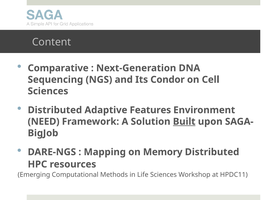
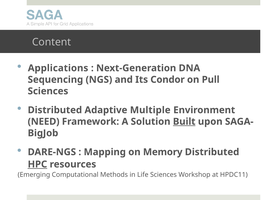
Comparative: Comparative -> Applications
Cell: Cell -> Pull
Features: Features -> Multiple
HPC underline: none -> present
